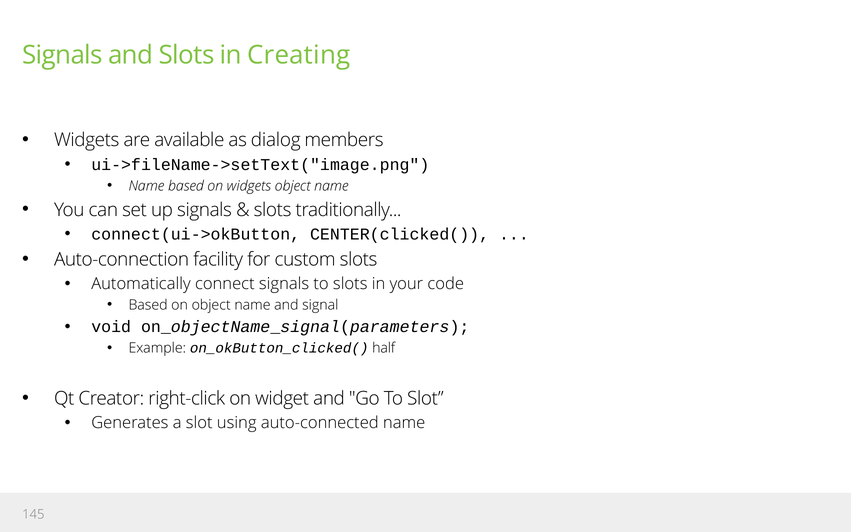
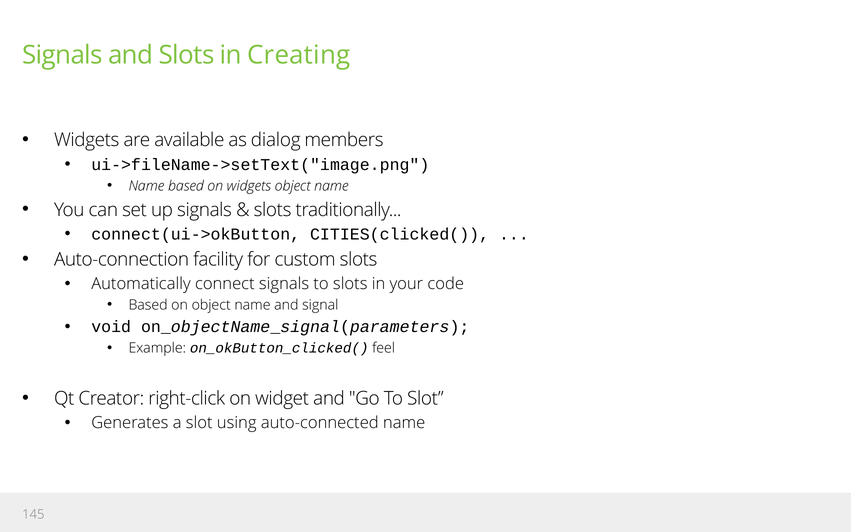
CENTER(clicked(: CENTER(clicked( -> CITIES(clicked(
half: half -> feel
